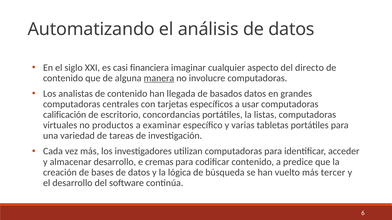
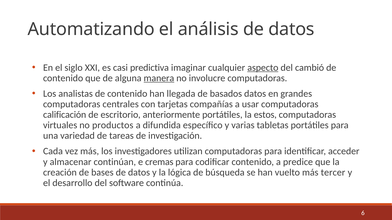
financiera: financiera -> predictiva
aspecto underline: none -> present
directo: directo -> cambió
específicos: específicos -> compañías
concordancias: concordancias -> anteriormente
listas: listas -> estos
examinar: examinar -> difundida
almacenar desarrollo: desarrollo -> continúan
